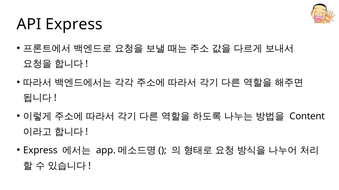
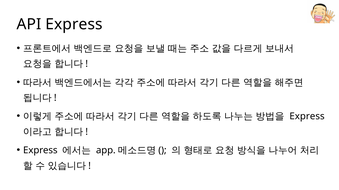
Content at (307, 117): Content -> Express
